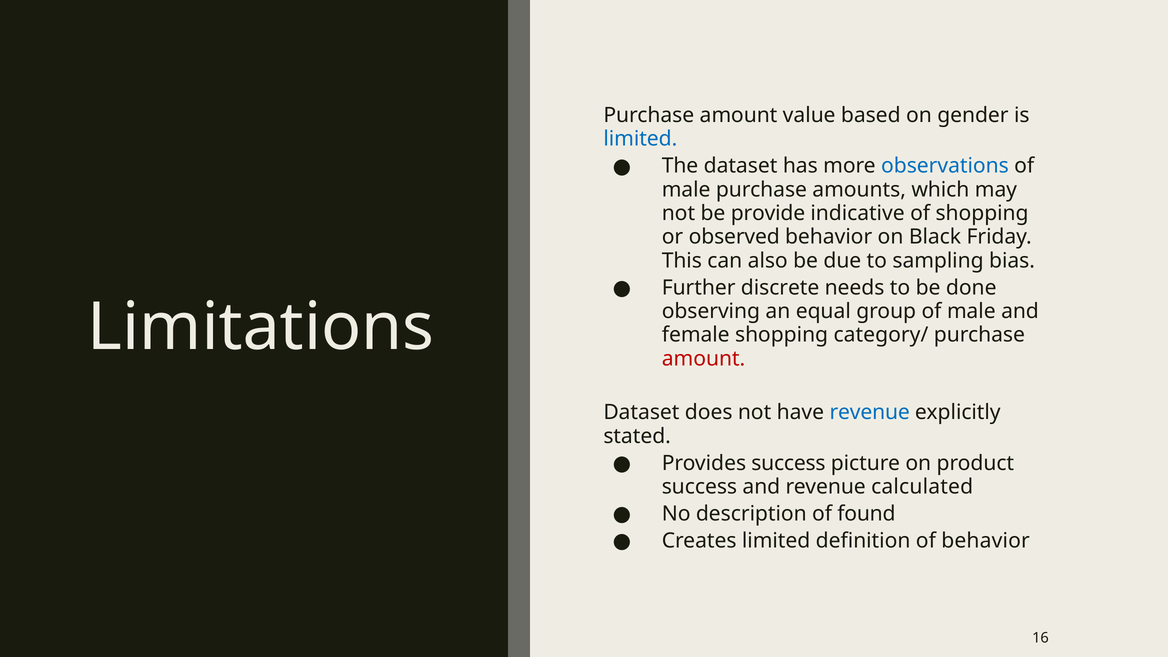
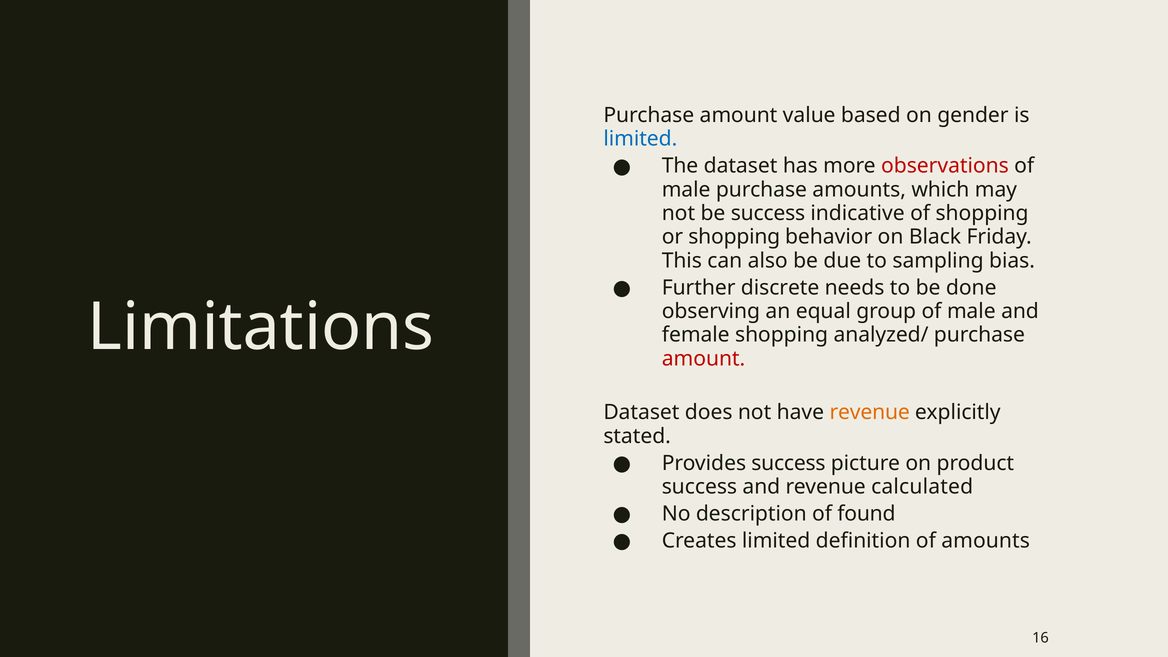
observations colour: blue -> red
be provide: provide -> success
or observed: observed -> shopping
category/: category/ -> analyzed/
revenue at (870, 413) colour: blue -> orange
of behavior: behavior -> amounts
